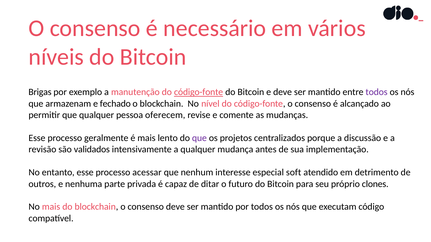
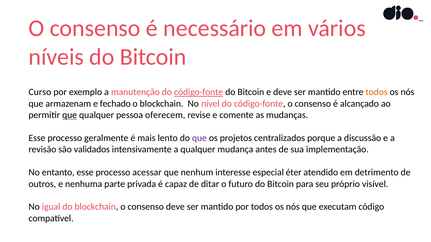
Brigas: Brigas -> Curso
todos at (377, 92) colour: purple -> orange
que at (70, 115) underline: none -> present
soft: soft -> éter
clones: clones -> visível
No mais: mais -> igual
